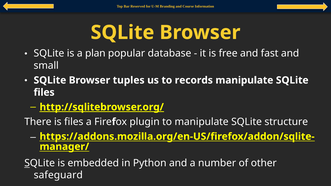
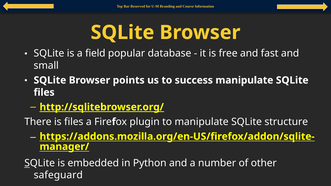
plan: plan -> field
tuples: tuples -> points
records: records -> success
